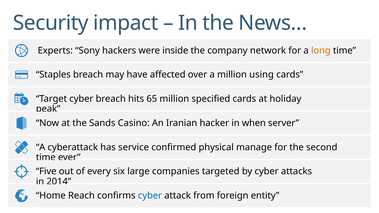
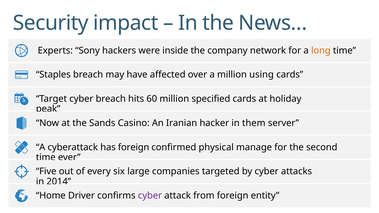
65: 65 -> 60
when: when -> them
has service: service -> foreign
Reach: Reach -> Driver
cyber at (150, 196) colour: blue -> purple
